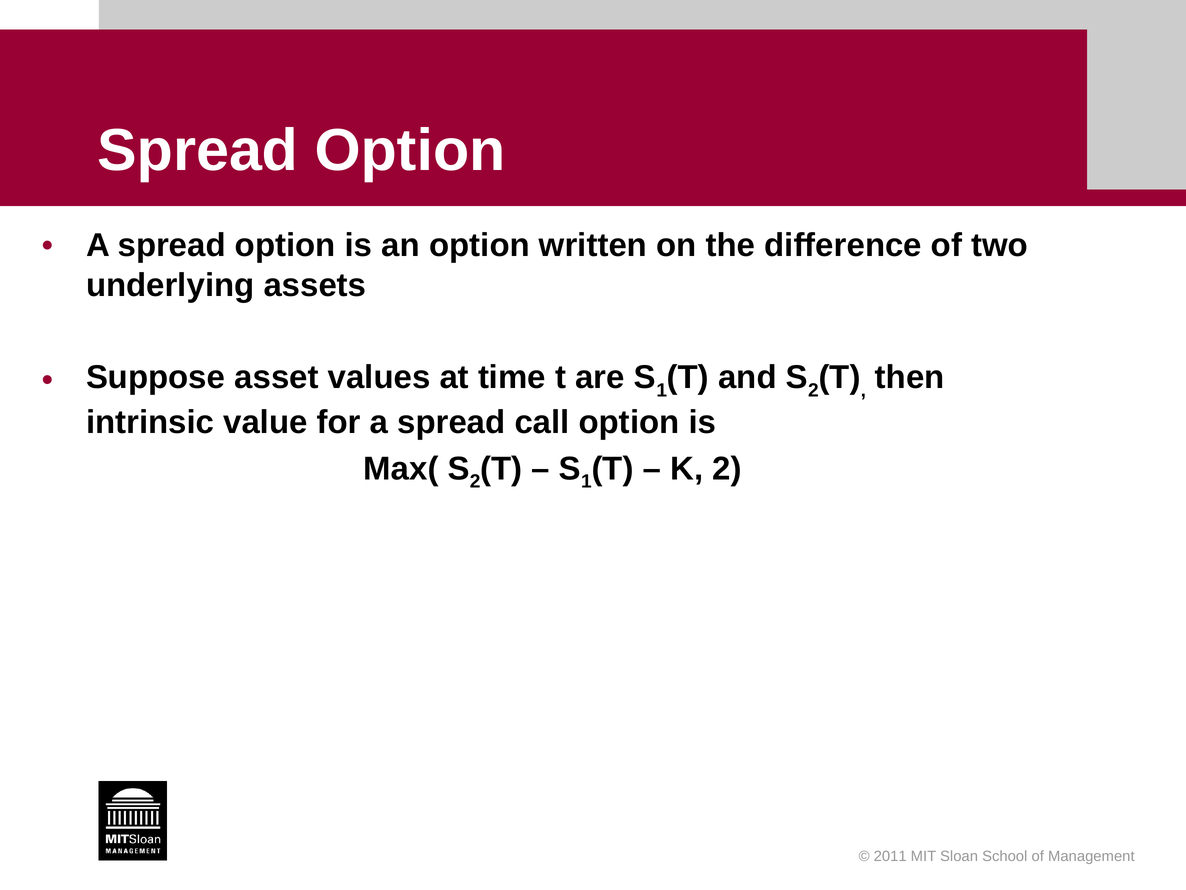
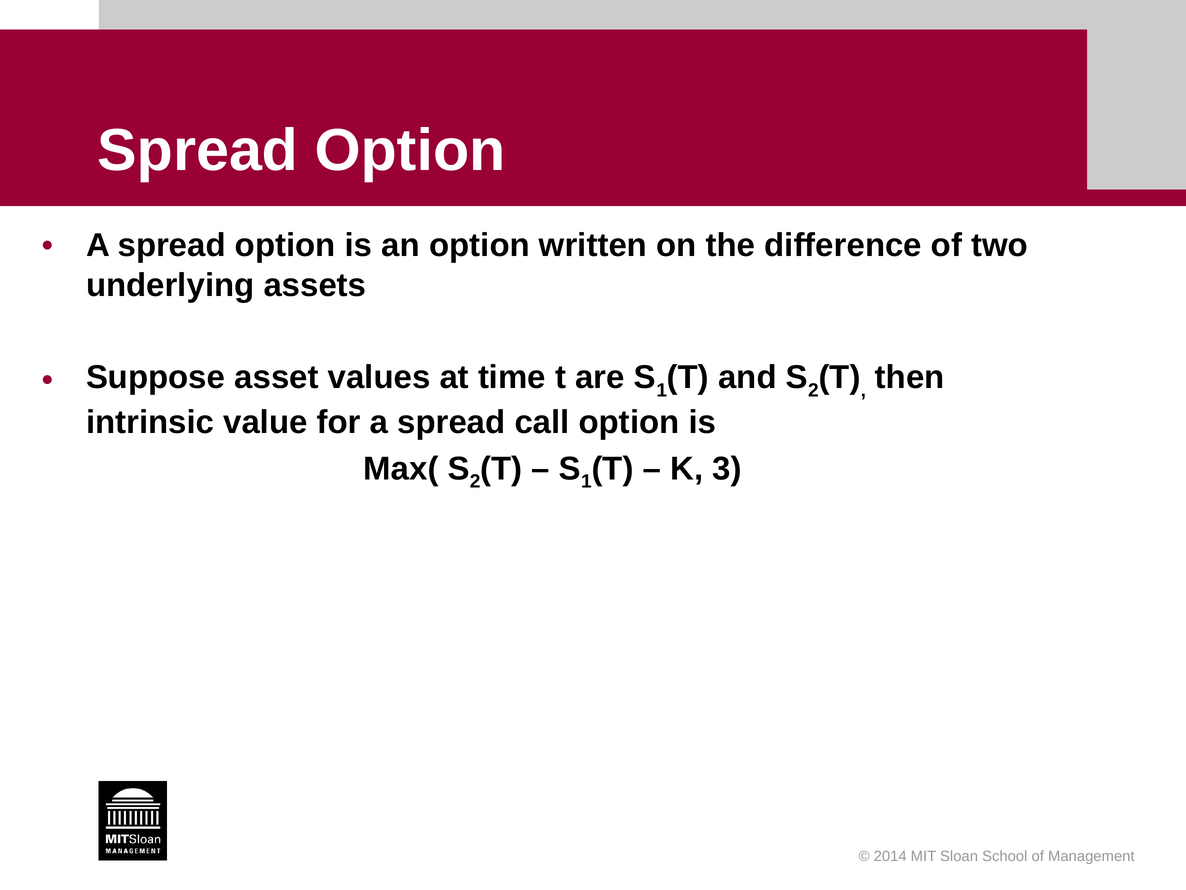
K 2: 2 -> 3
2011: 2011 -> 2014
